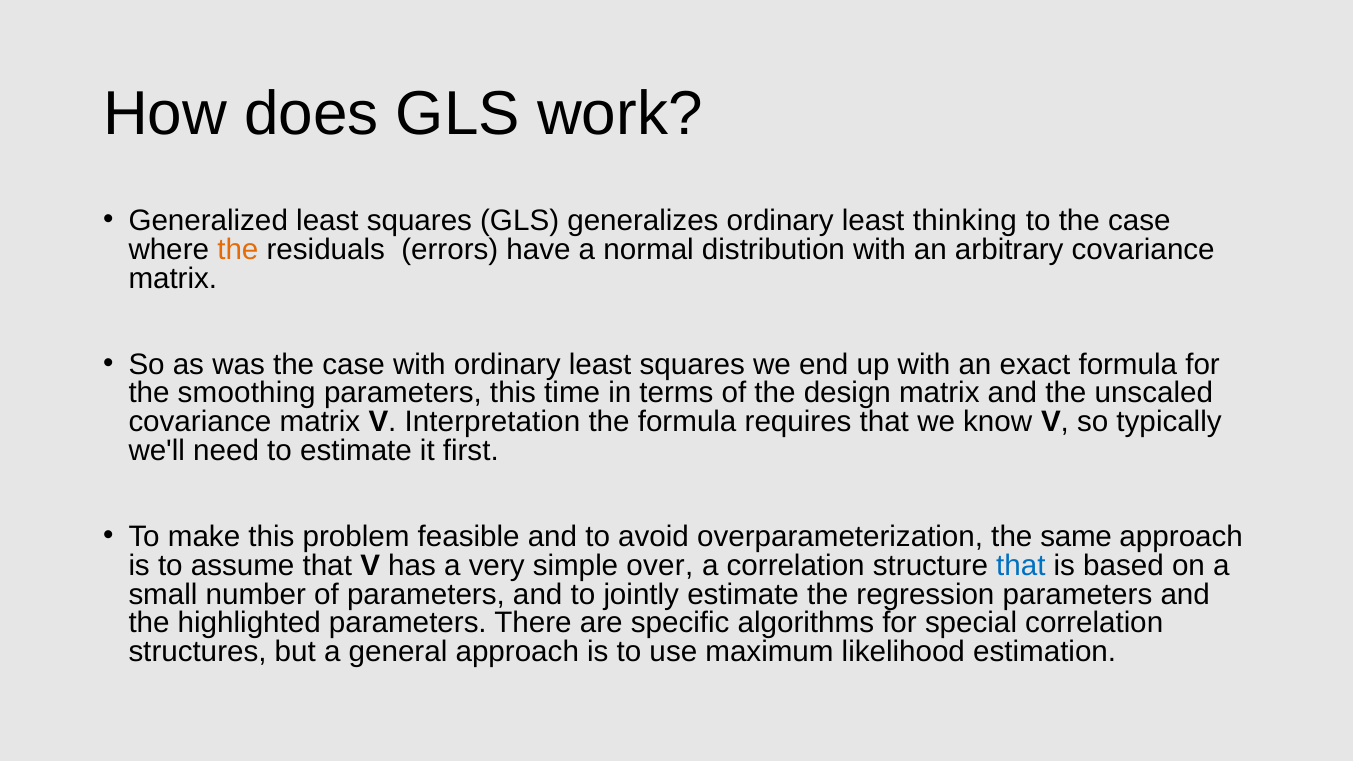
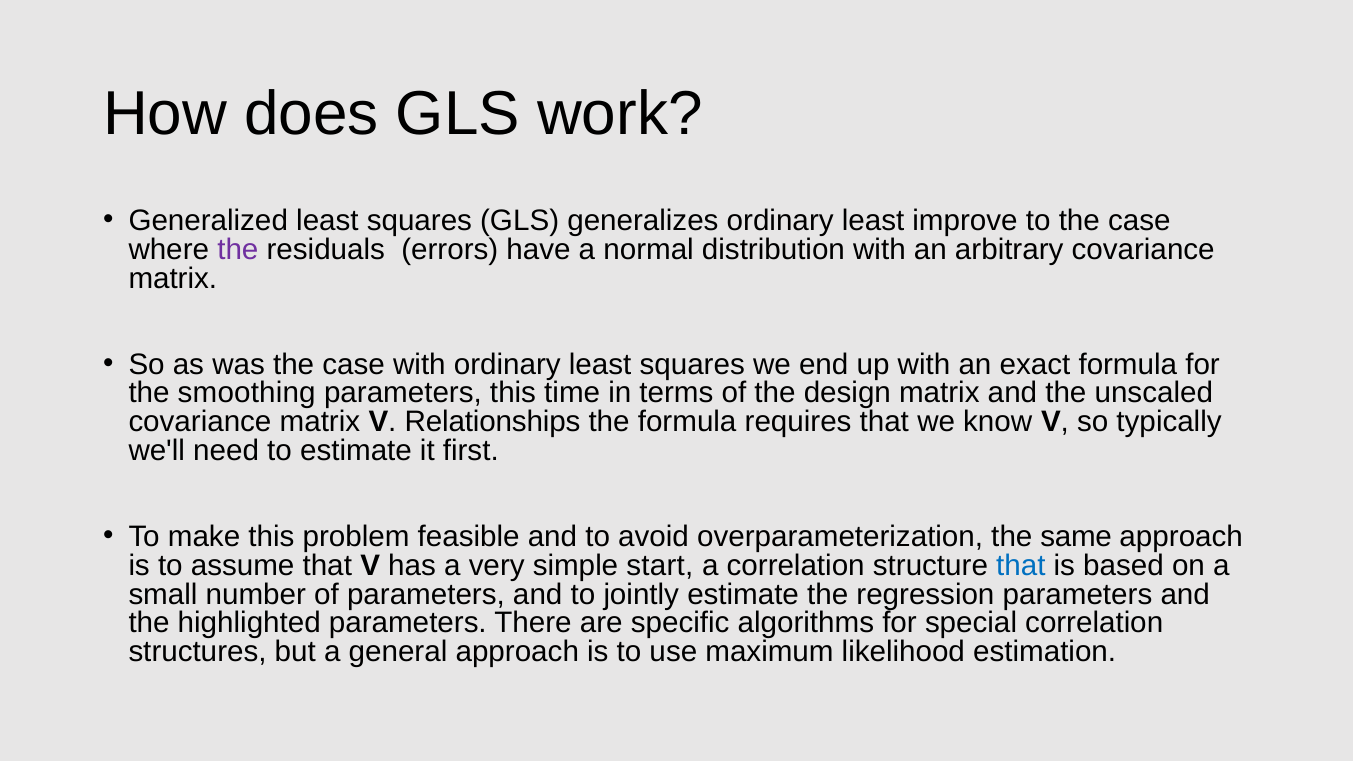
thinking: thinking -> improve
the at (238, 250) colour: orange -> purple
Interpretation: Interpretation -> Relationships
over: over -> start
